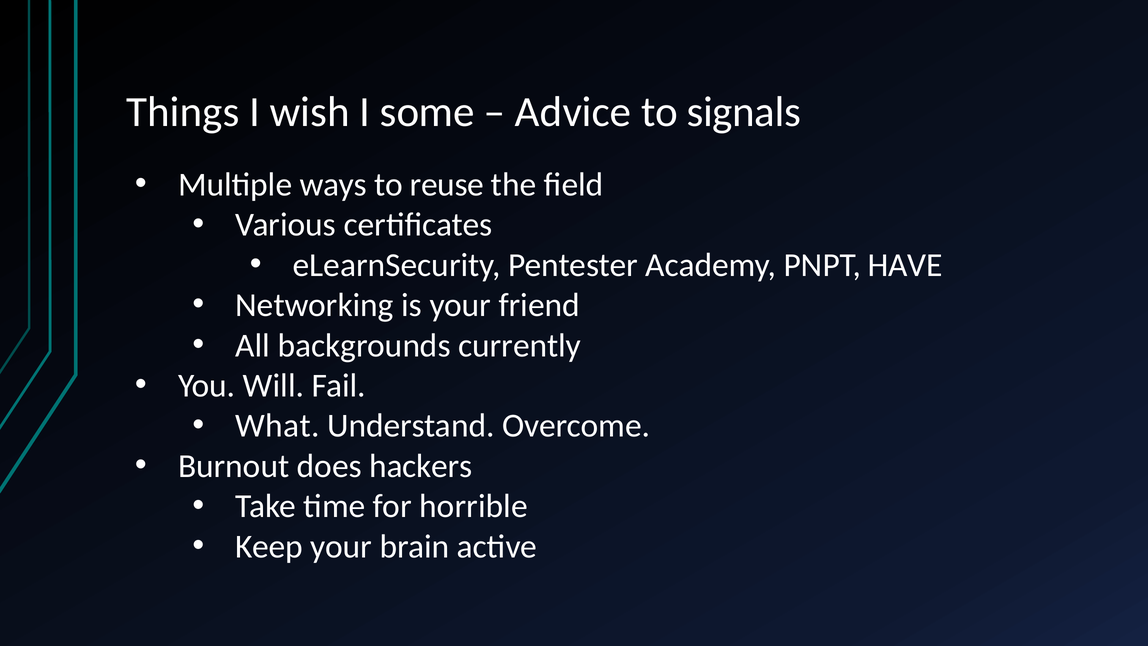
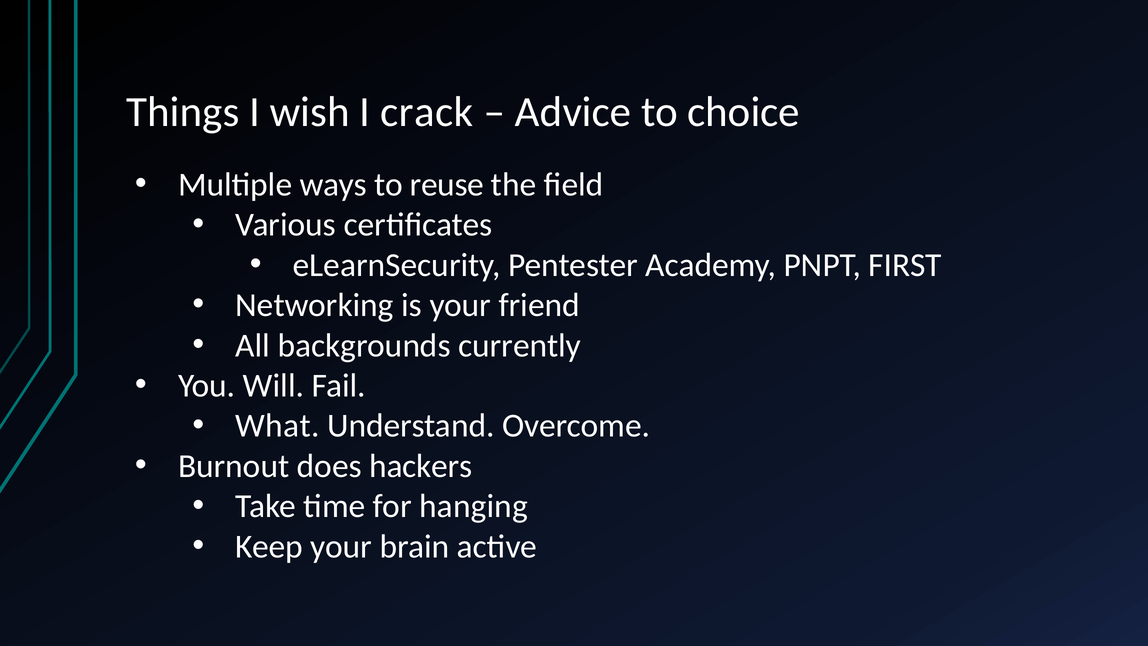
some: some -> crack
signals: signals -> choice
HAVE: HAVE -> FIRST
horrible: horrible -> hanging
